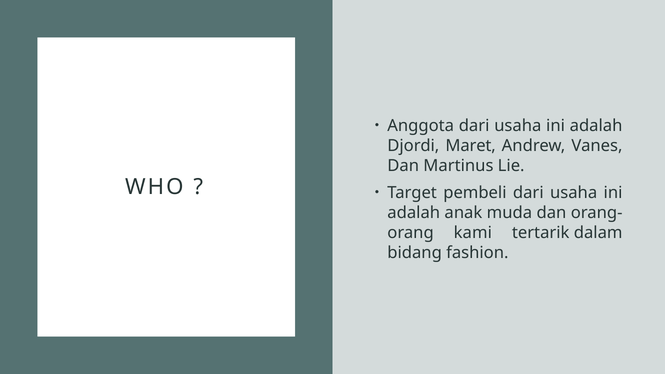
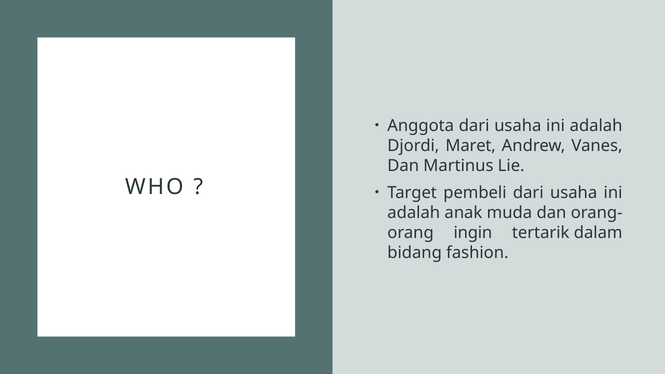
kami: kami -> ingin
